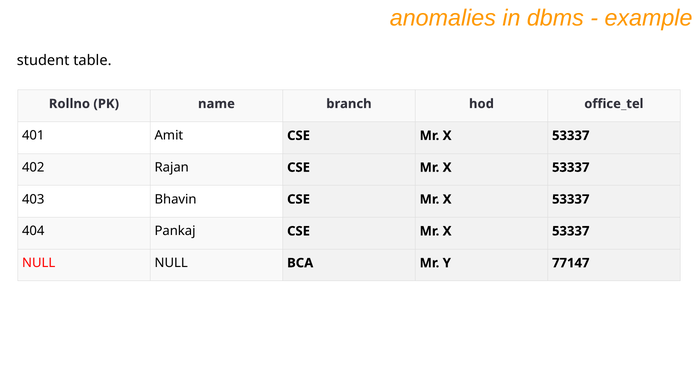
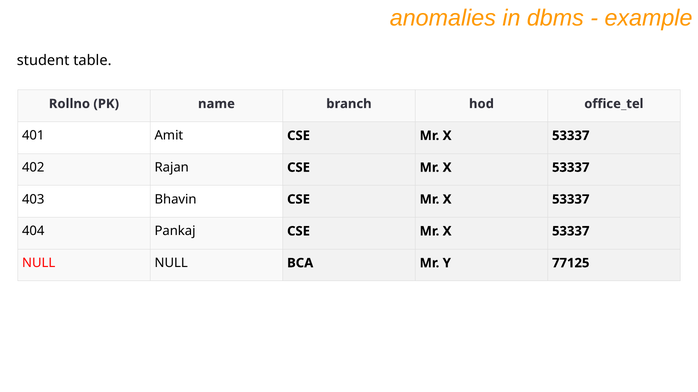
77147: 77147 -> 77125
